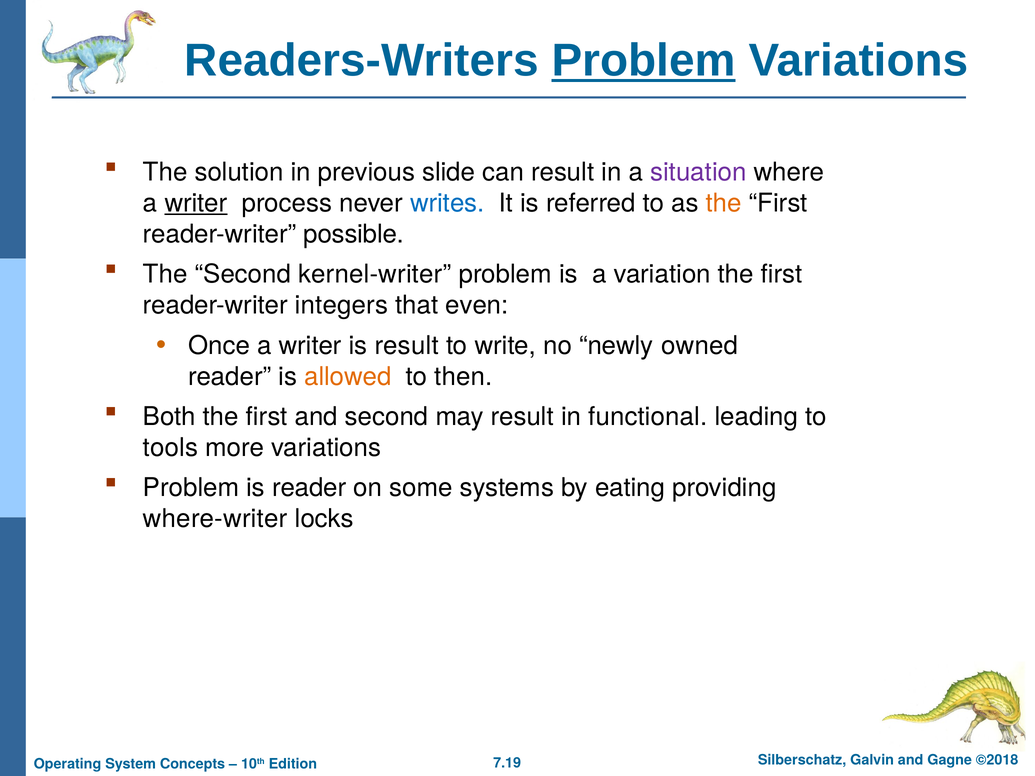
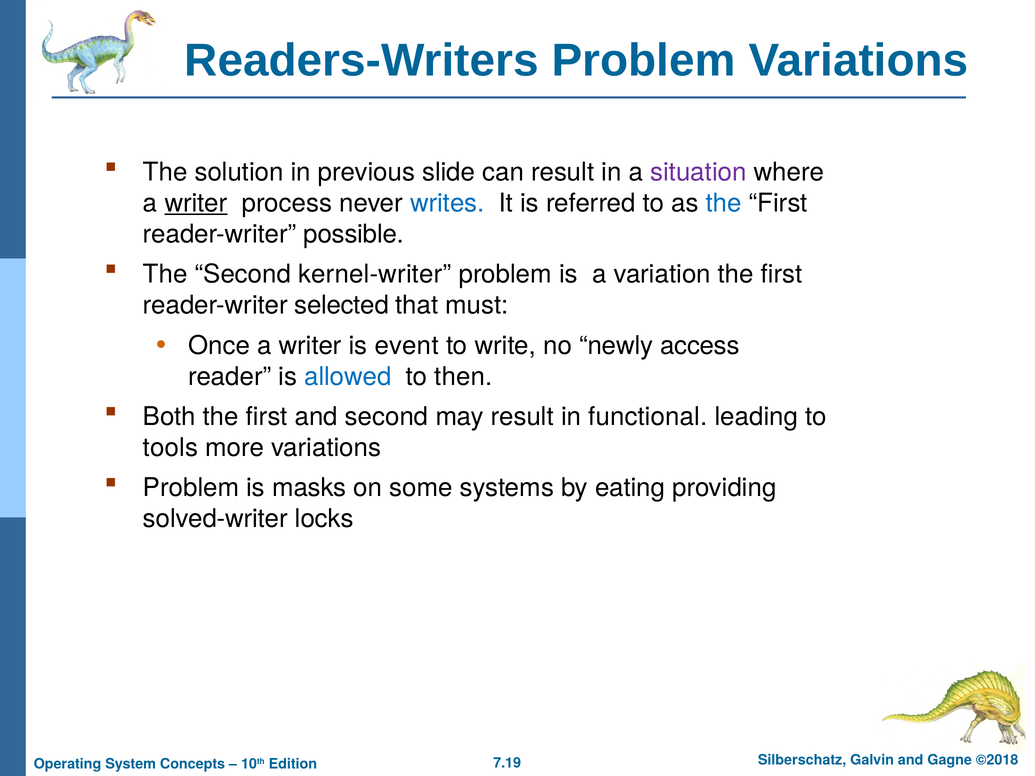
Problem at (644, 61) underline: present -> none
the at (724, 203) colour: orange -> blue
integers: integers -> selected
even: even -> must
is result: result -> event
owned: owned -> access
allowed colour: orange -> blue
is reader: reader -> masks
where-writer: where-writer -> solved-writer
